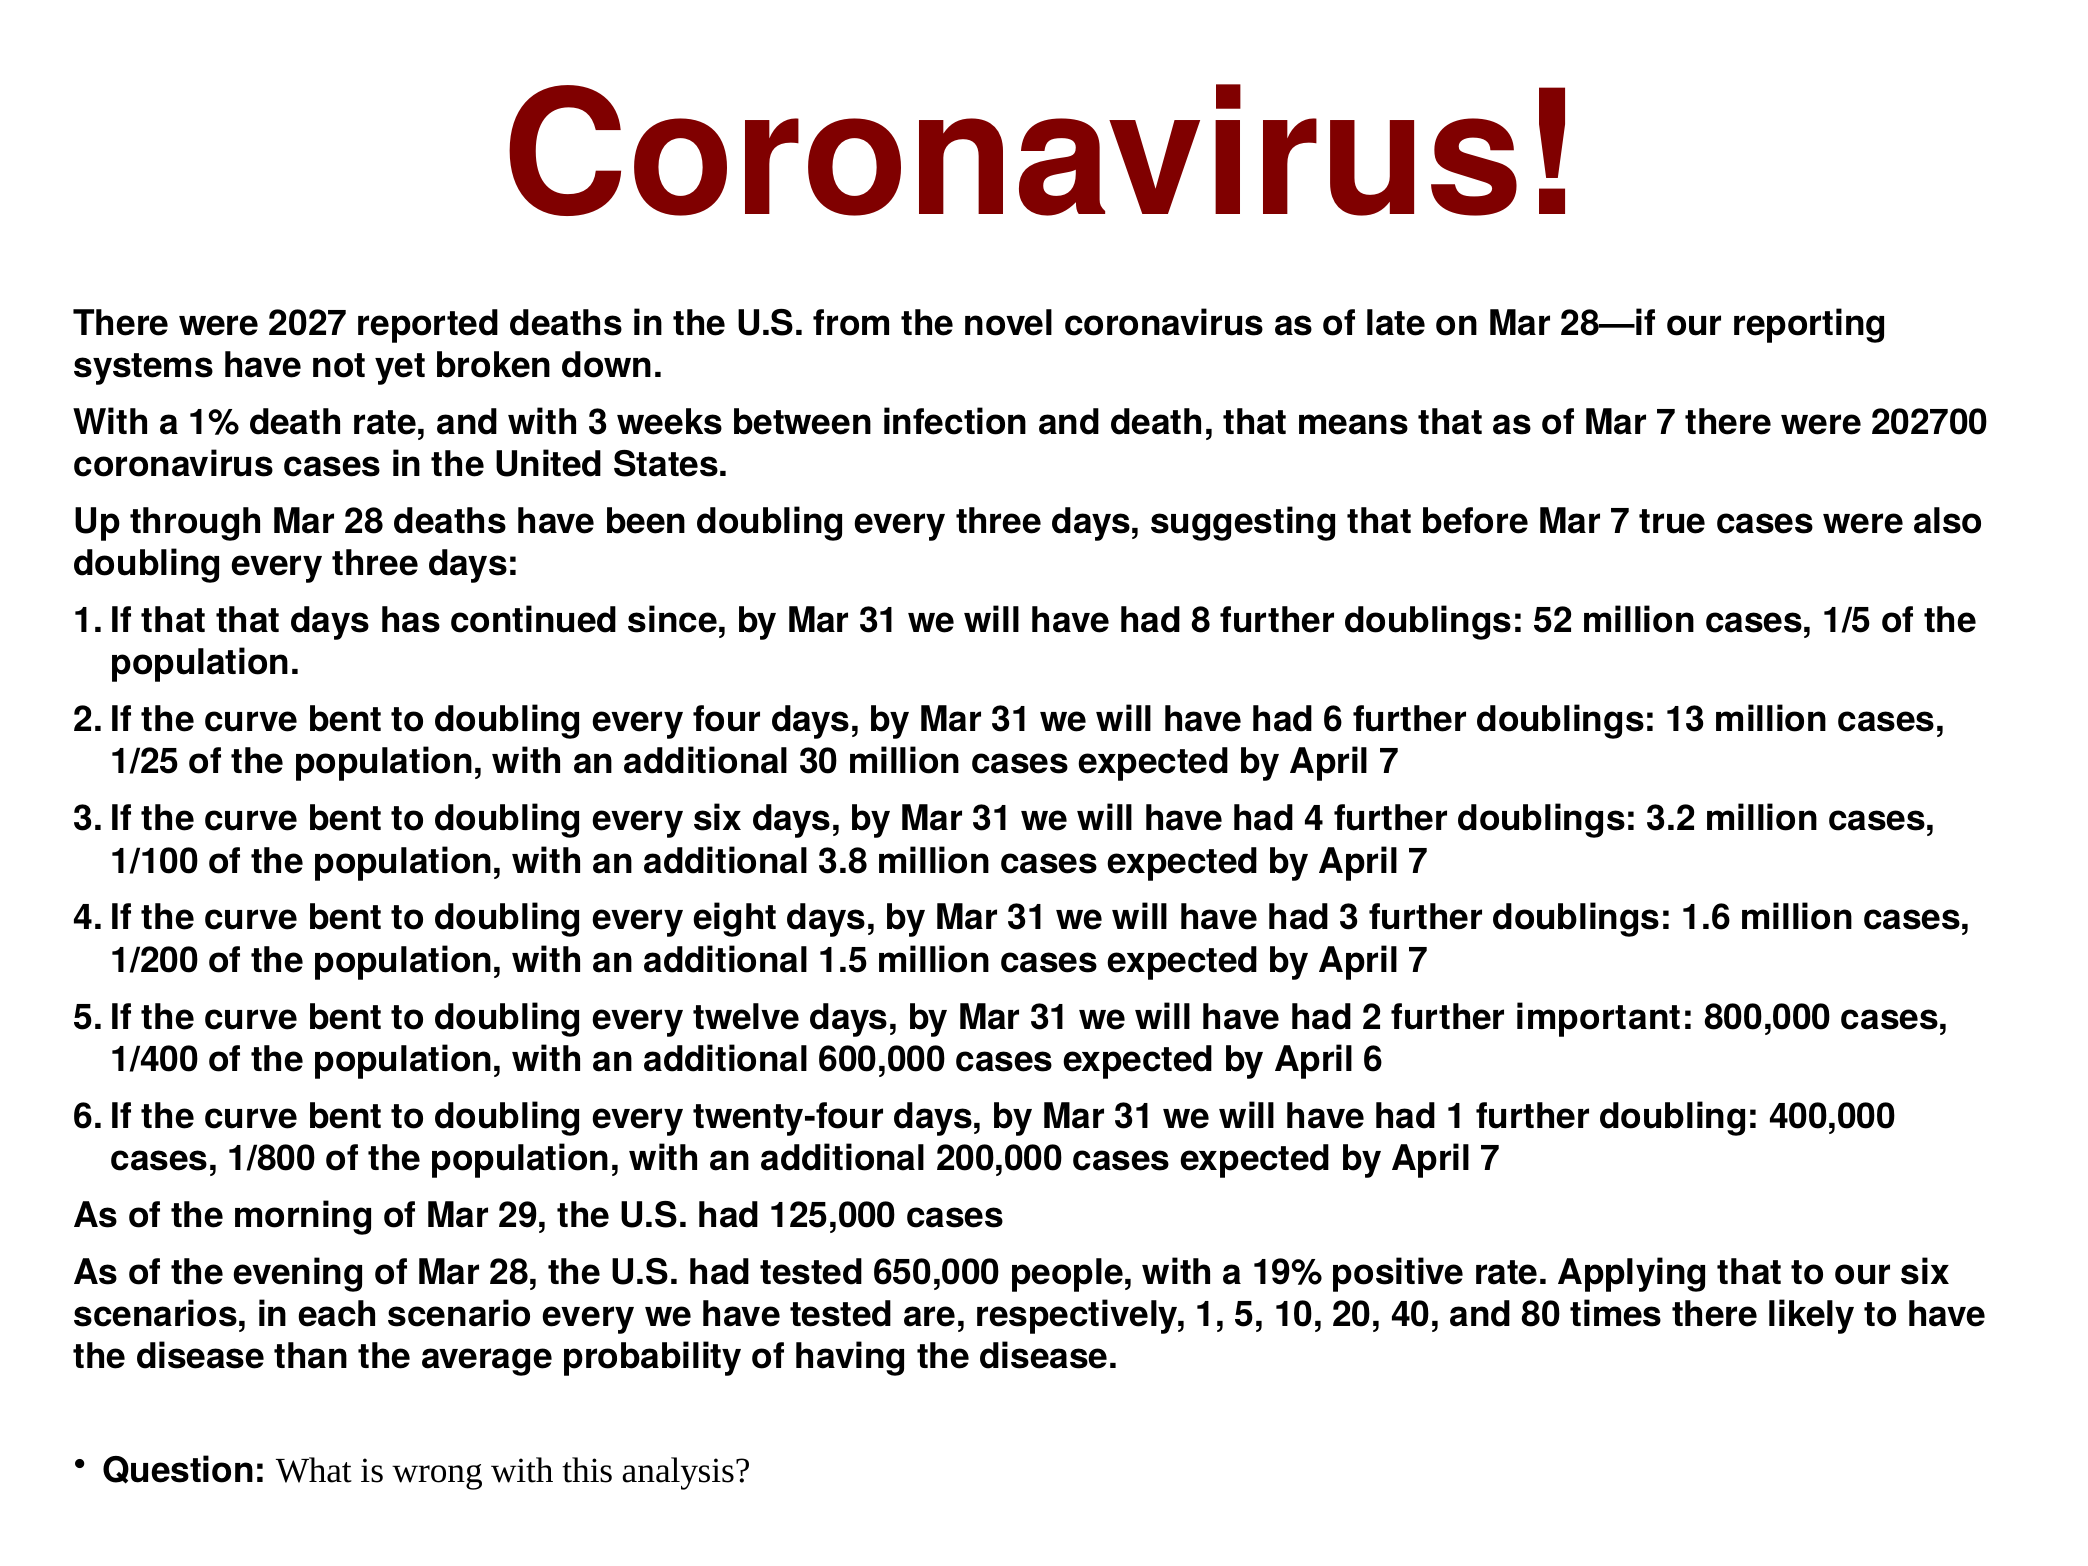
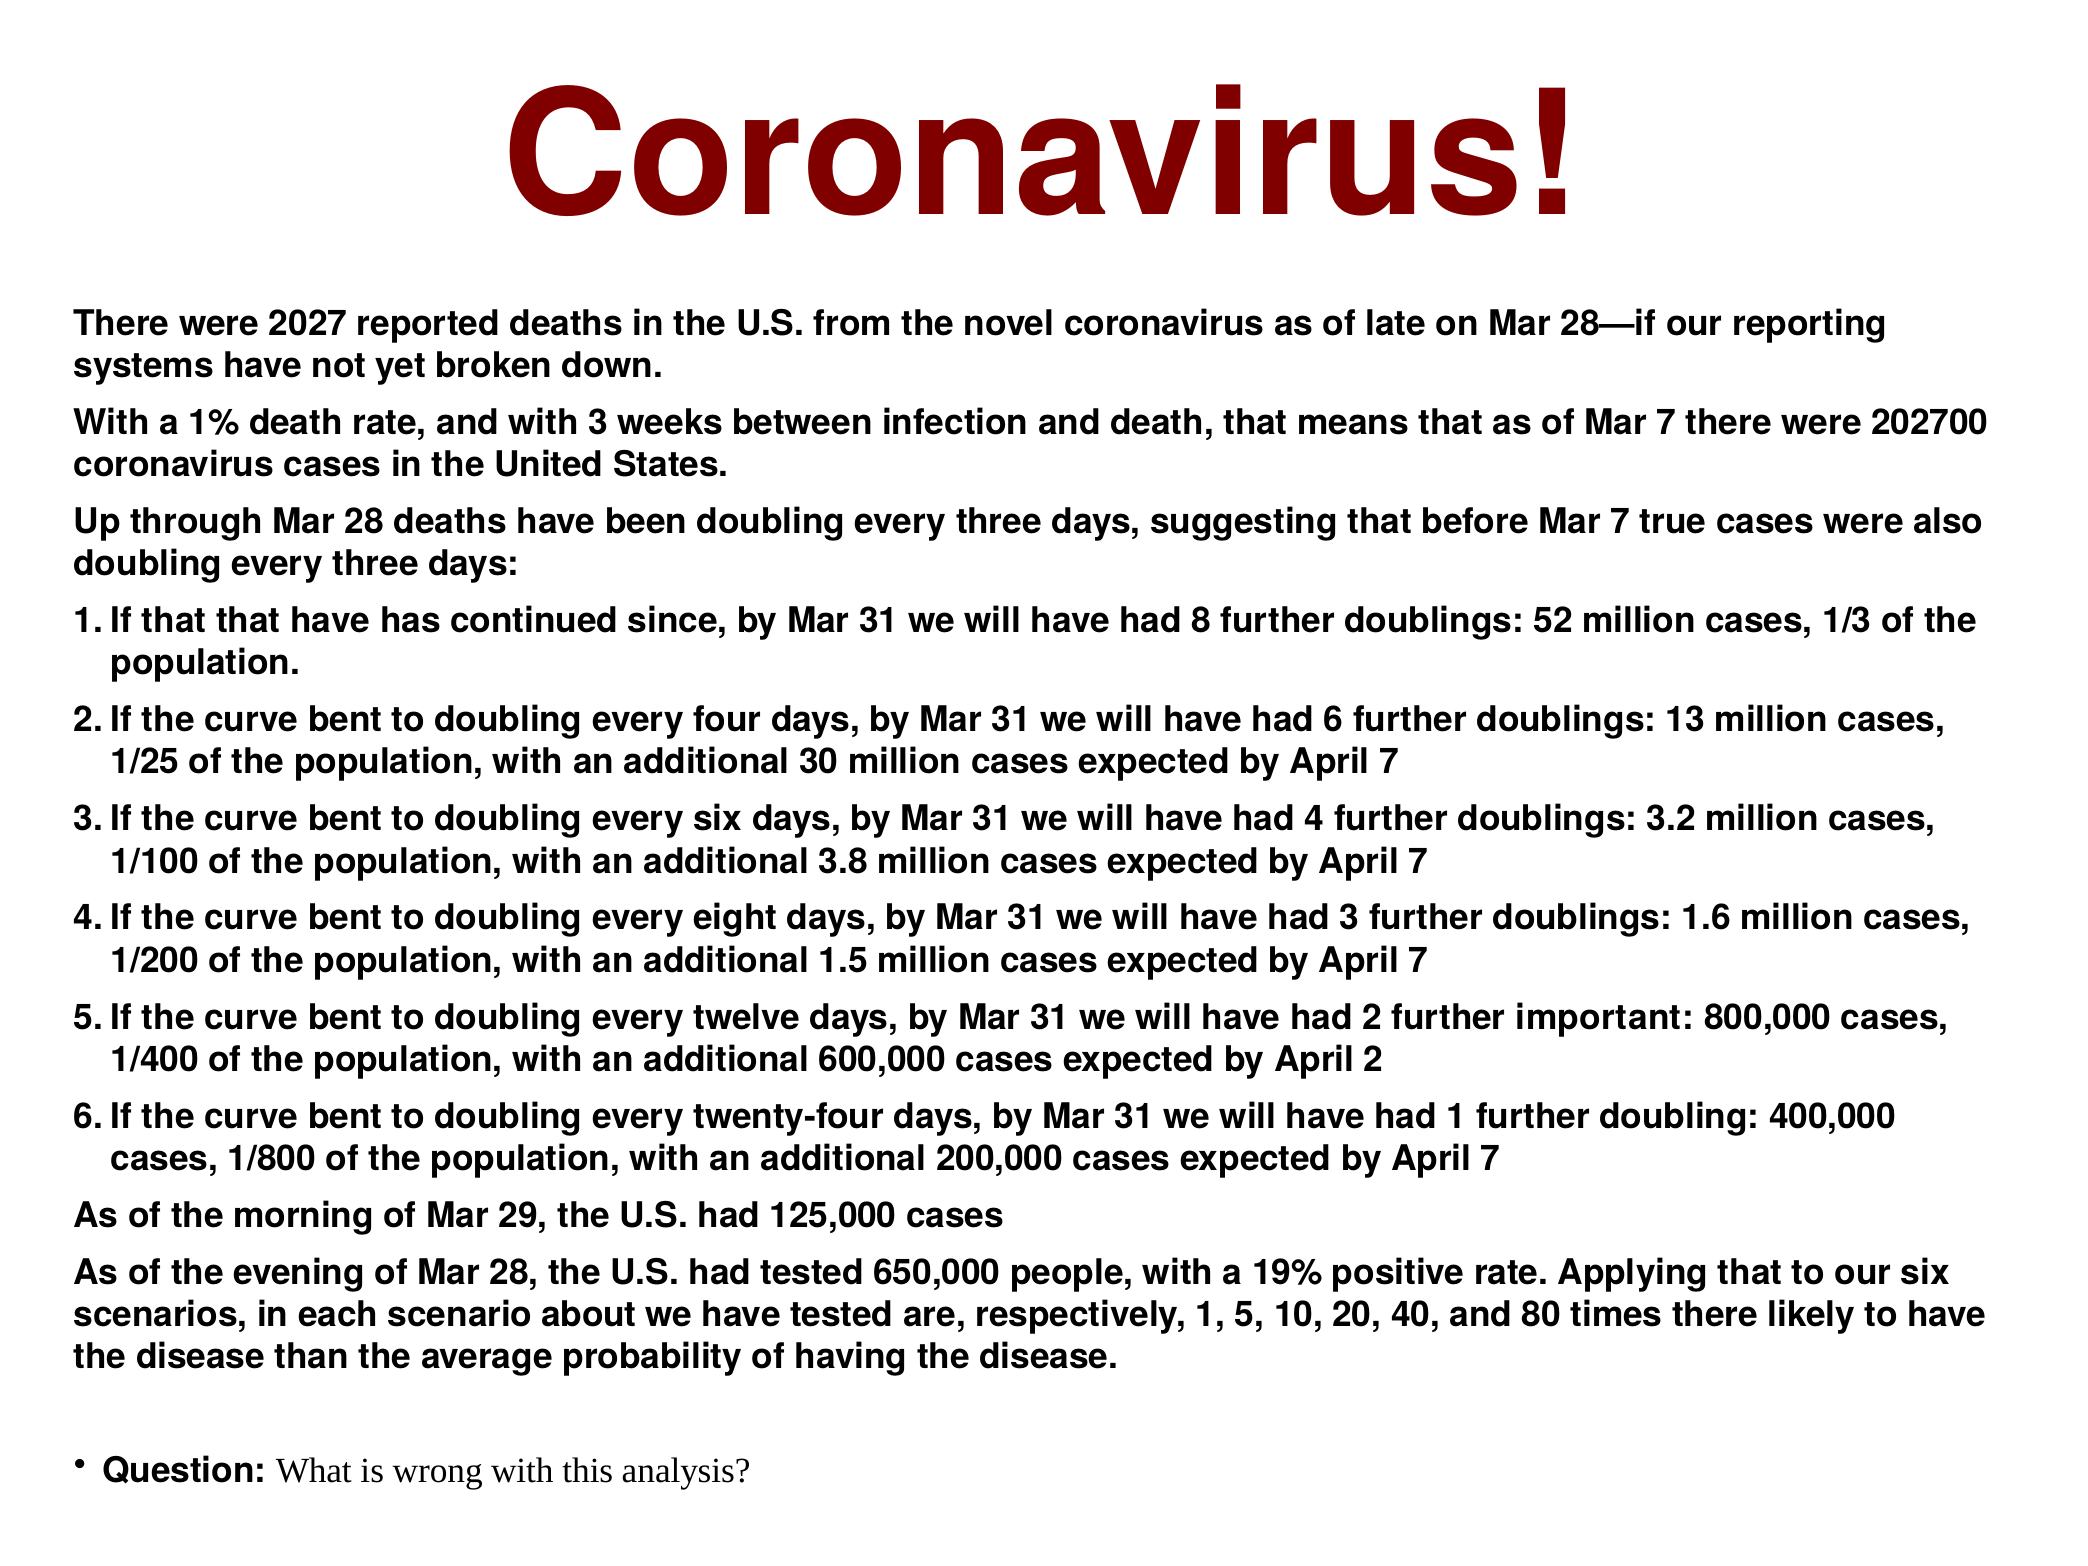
that days: days -> have
1/5: 1/5 -> 1/3
April 6: 6 -> 2
scenario every: every -> about
